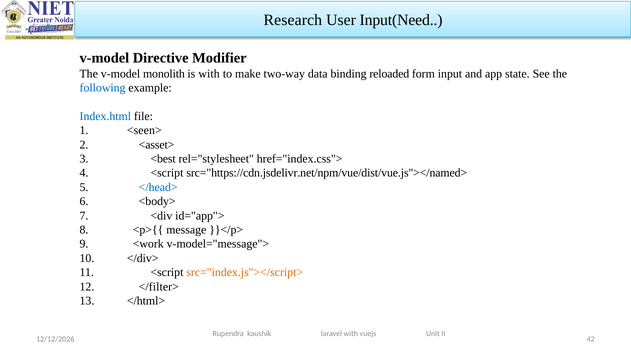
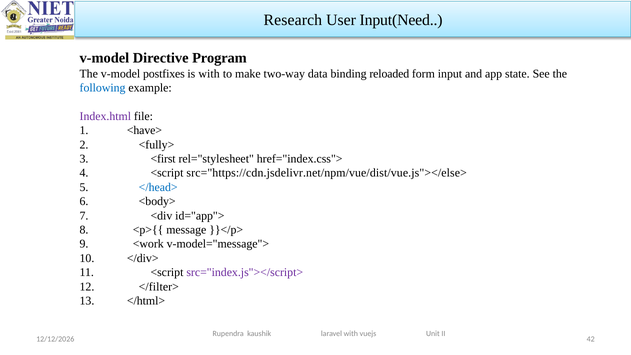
Modifier: Modifier -> Program
monolith: monolith -> postfixes
Index.html colour: blue -> purple
<seen>: <seen> -> <have>
<asset>: <asset> -> <fully>
<best: <best -> <first
src="https://cdn.jsdelivr.net/npm/vue/dist/vue.js"></named>: src="https://cdn.jsdelivr.net/npm/vue/dist/vue.js"></named> -> src="https://cdn.jsdelivr.net/npm/vue/dist/vue.js"></else>
src="index.js"></script> colour: orange -> purple
